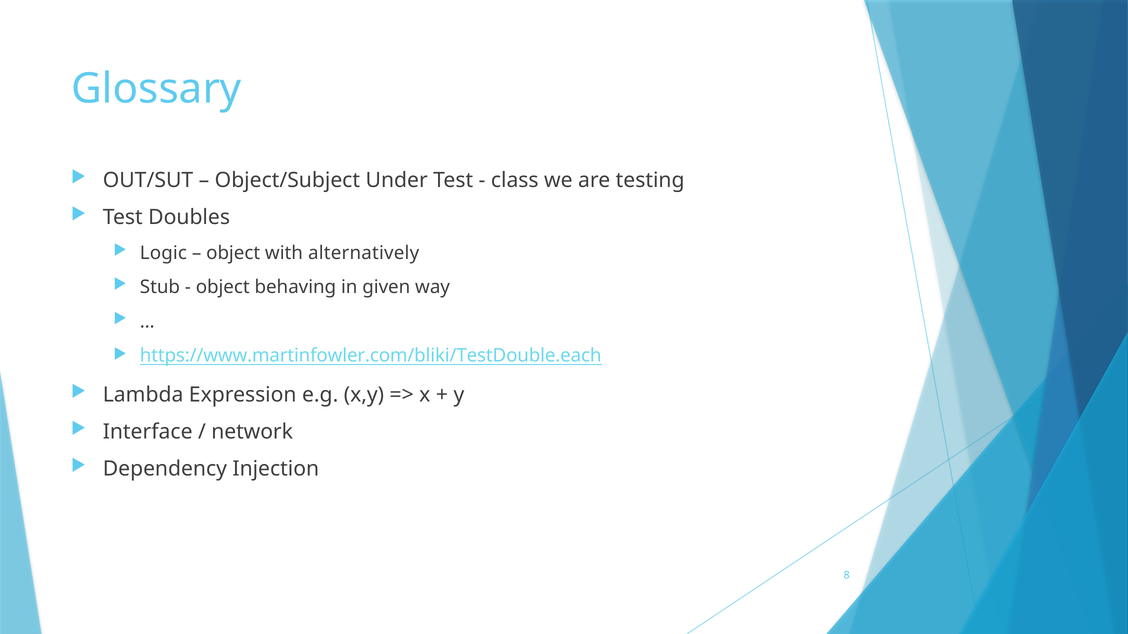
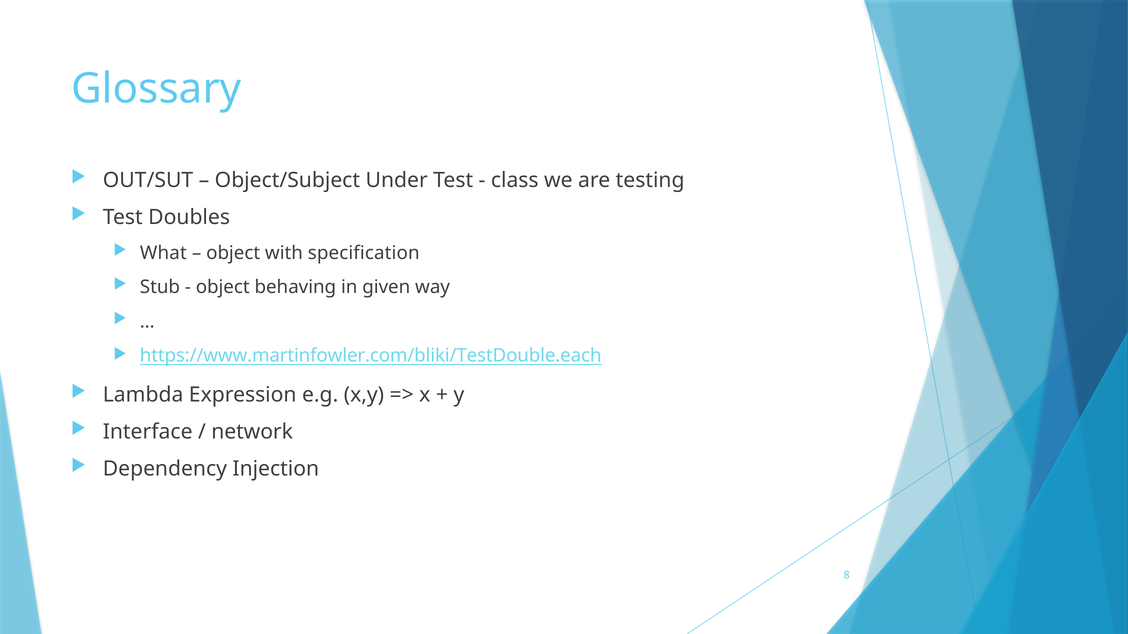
Logic: Logic -> What
alternatively: alternatively -> specification
